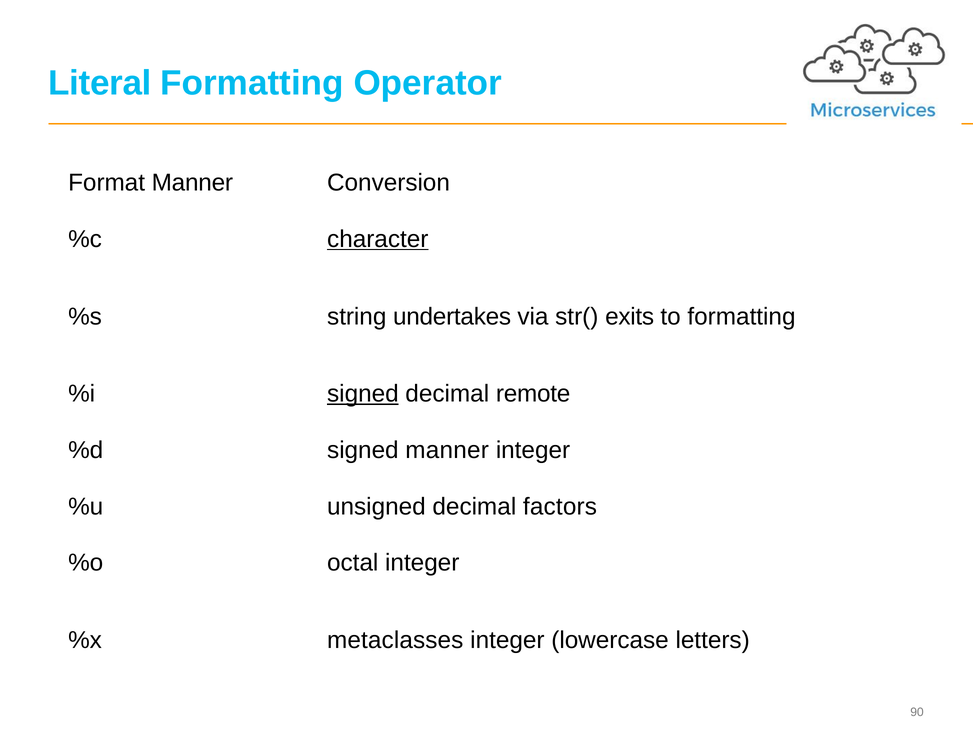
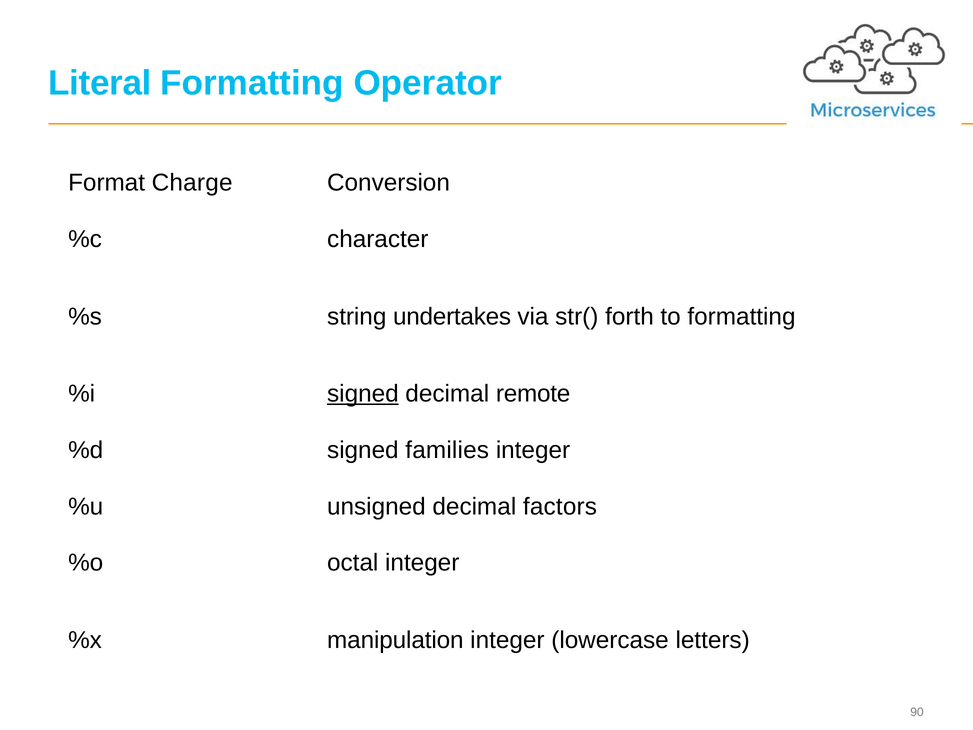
Format Manner: Manner -> Charge
character underline: present -> none
exits: exits -> forth
signed manner: manner -> families
metaclasses: metaclasses -> manipulation
